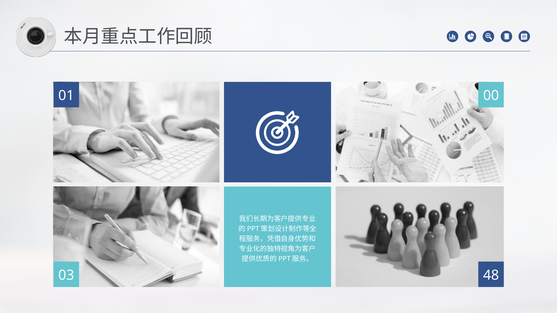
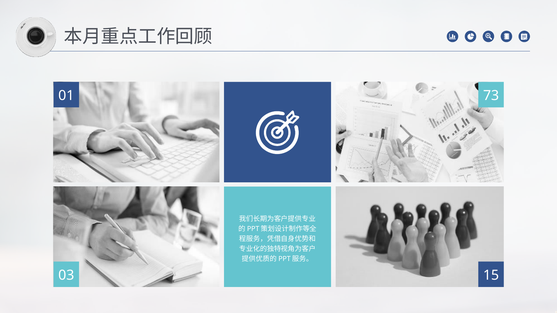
00: 00 -> 73
48: 48 -> 15
